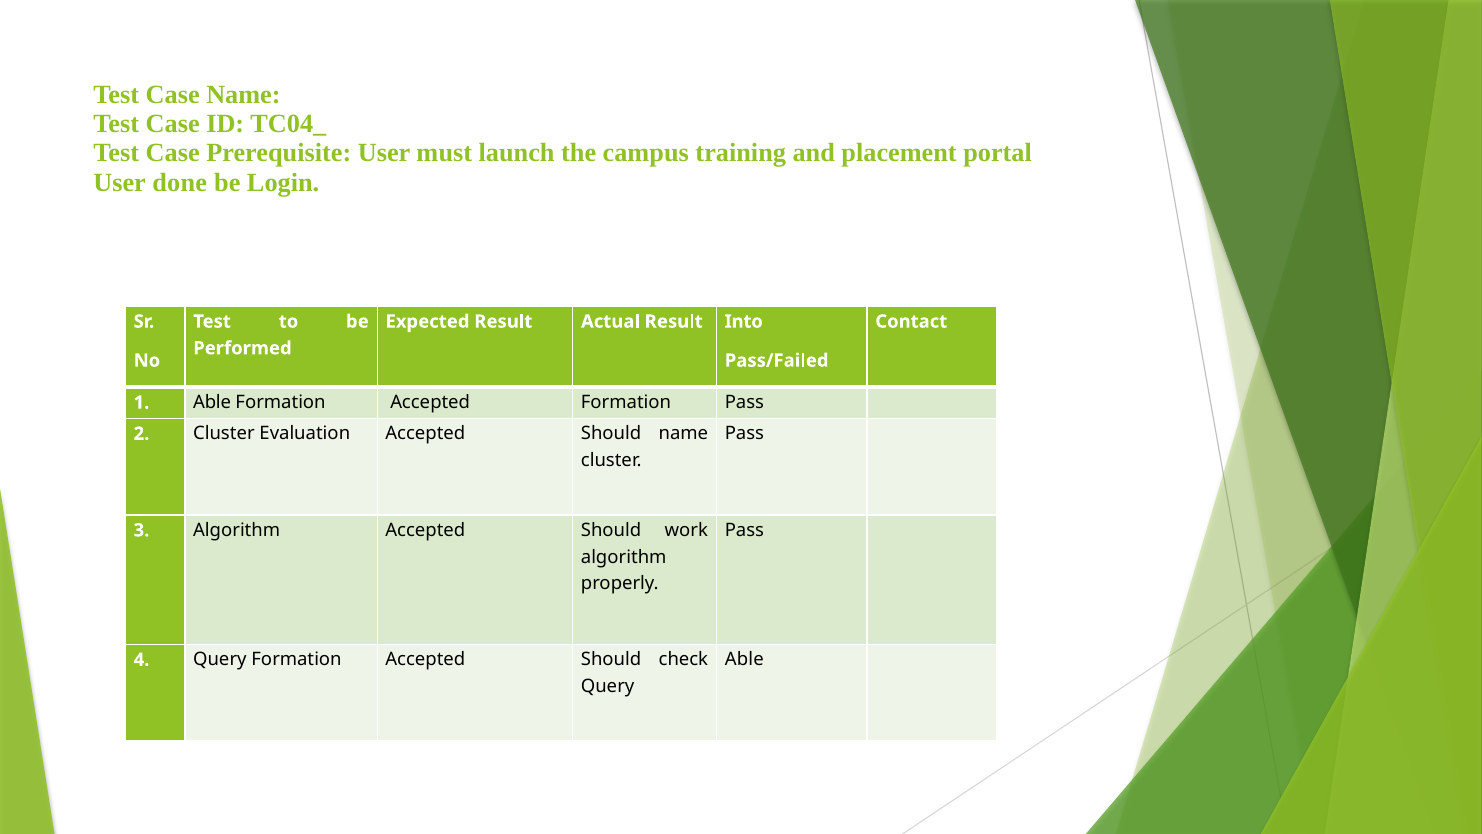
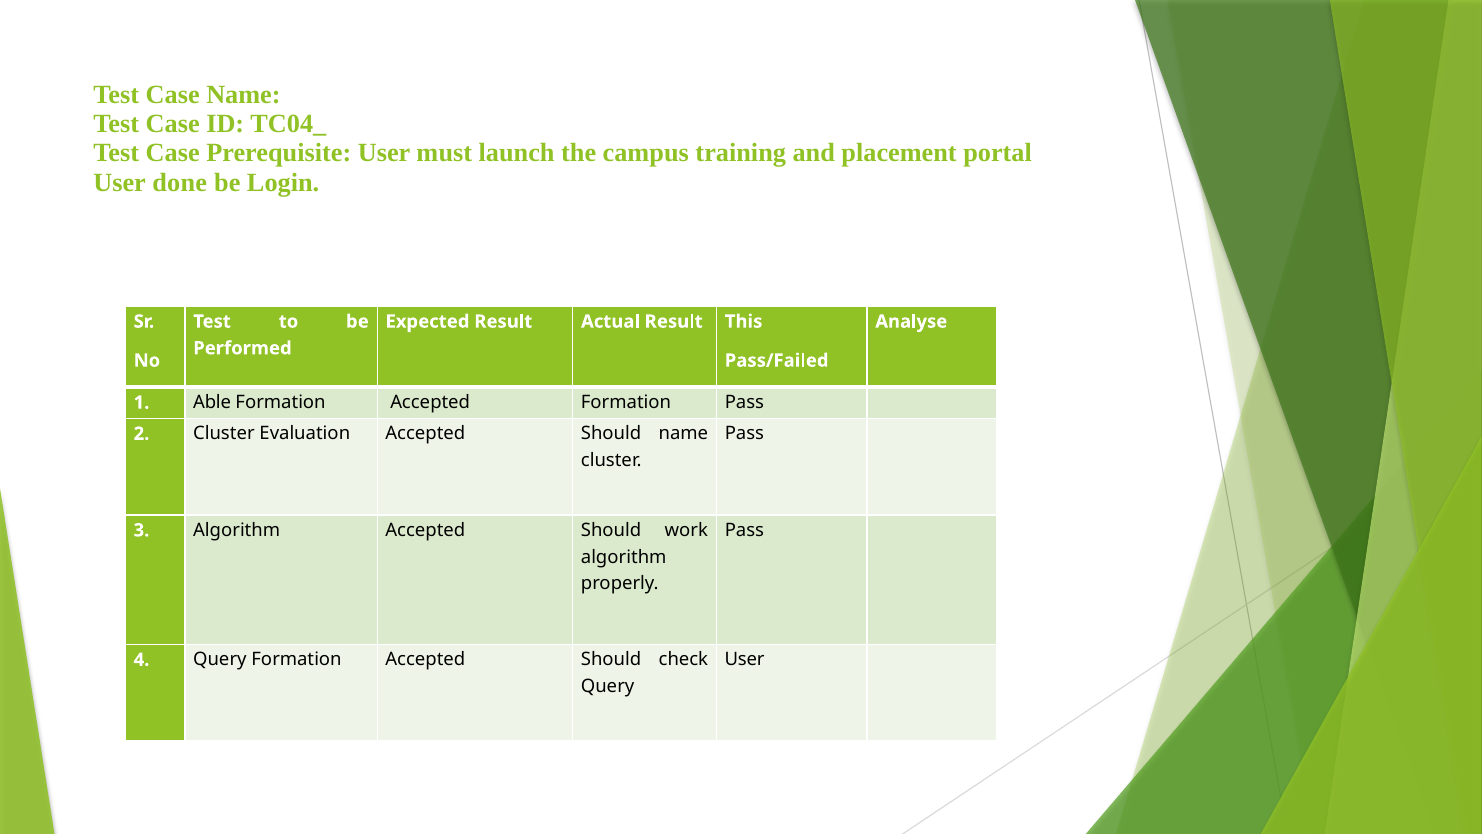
Into: Into -> This
Contact: Contact -> Analyse
Able at (744, 659): Able -> User
